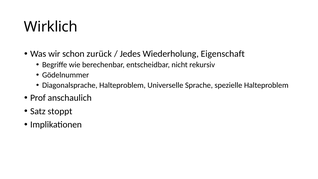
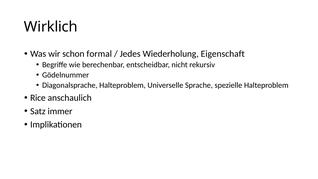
zurück: zurück -> formal
Prof: Prof -> Rice
stoppt: stoppt -> immer
